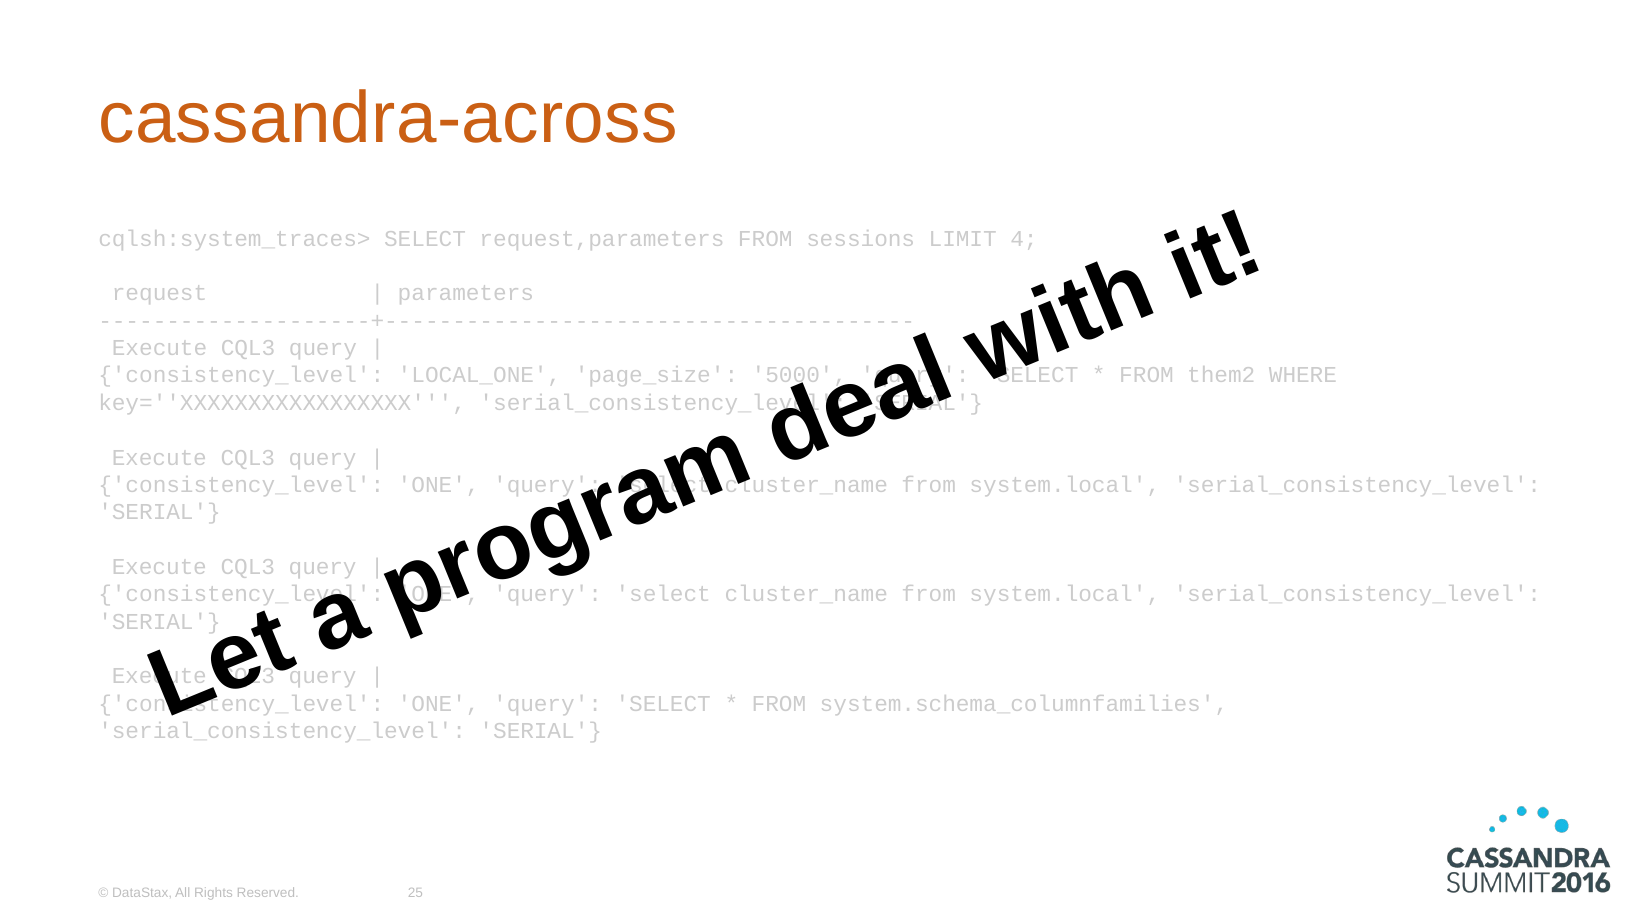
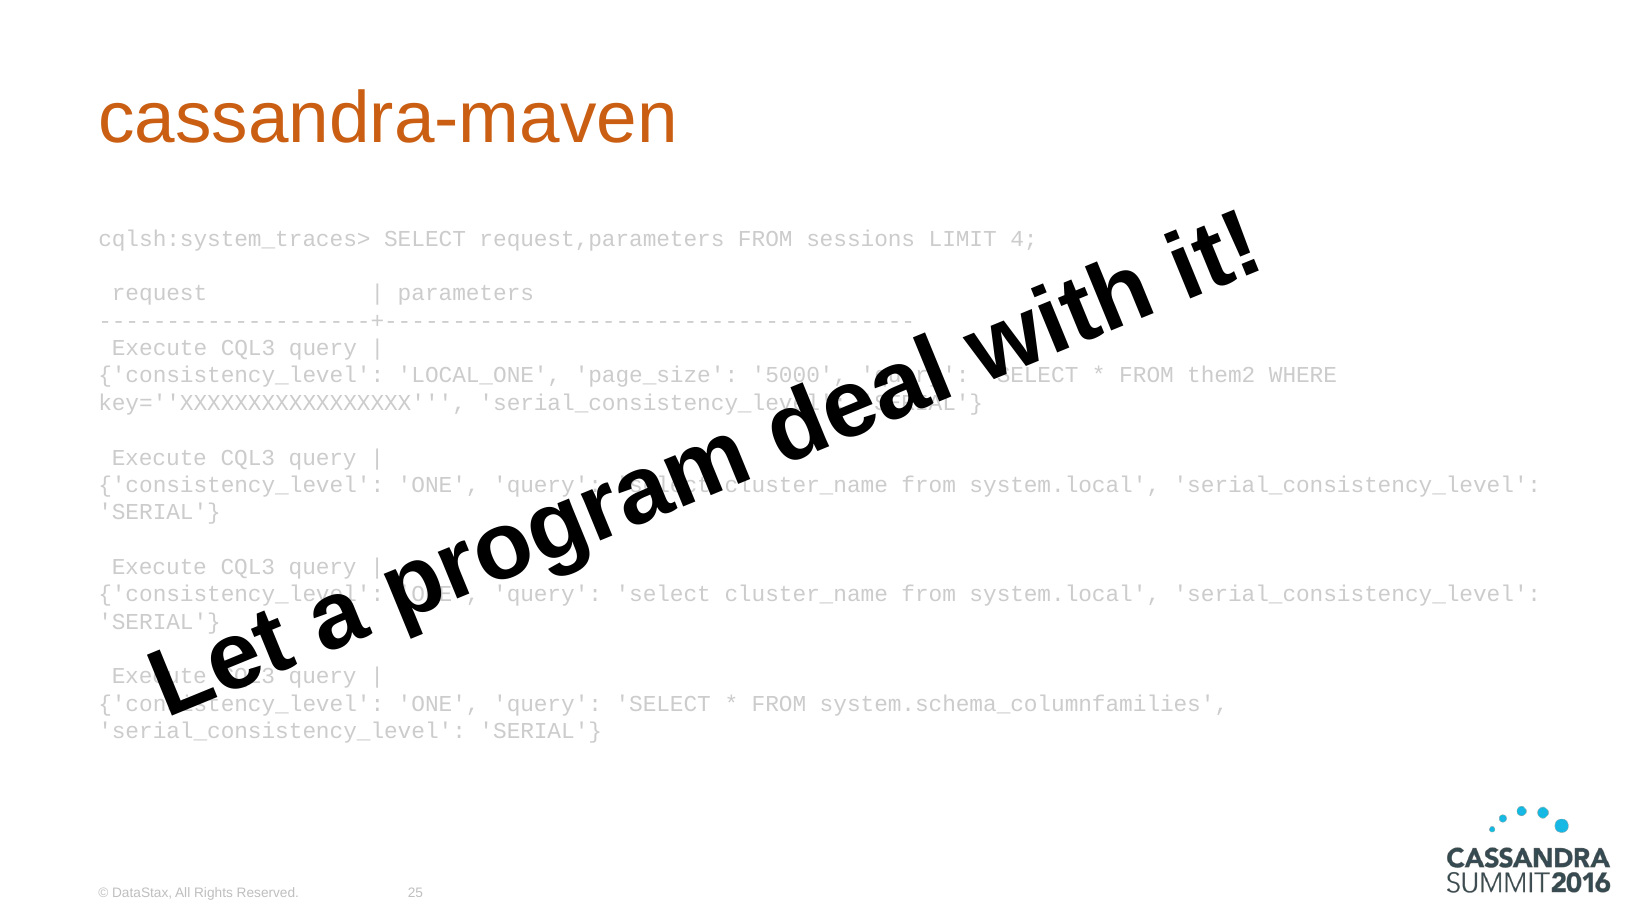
cassandra-across: cassandra-across -> cassandra-maven
